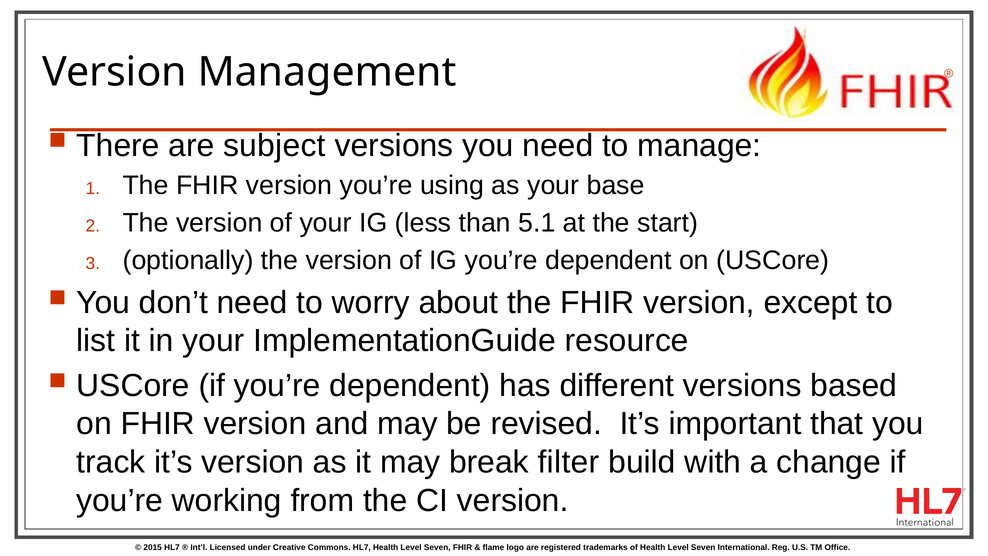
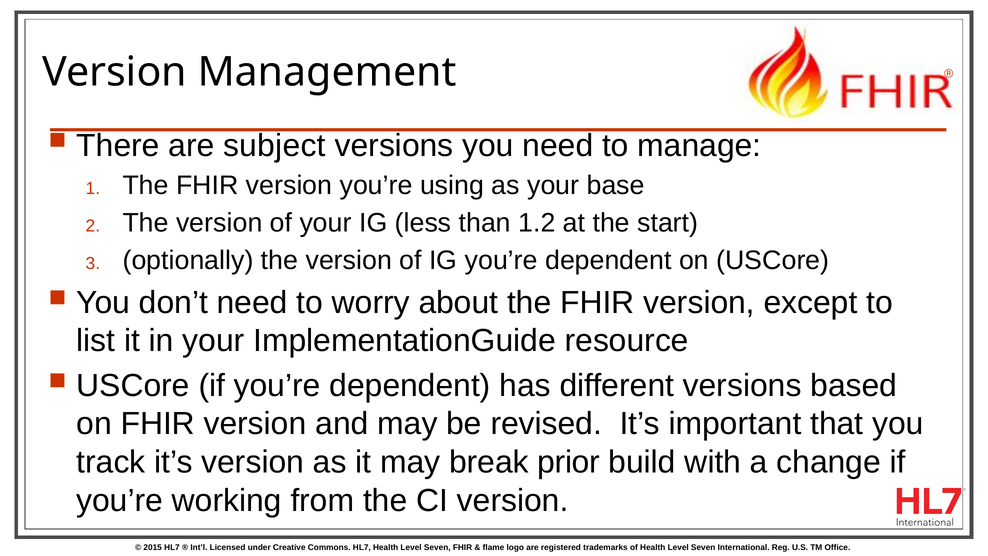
5.1: 5.1 -> 1.2
filter: filter -> prior
